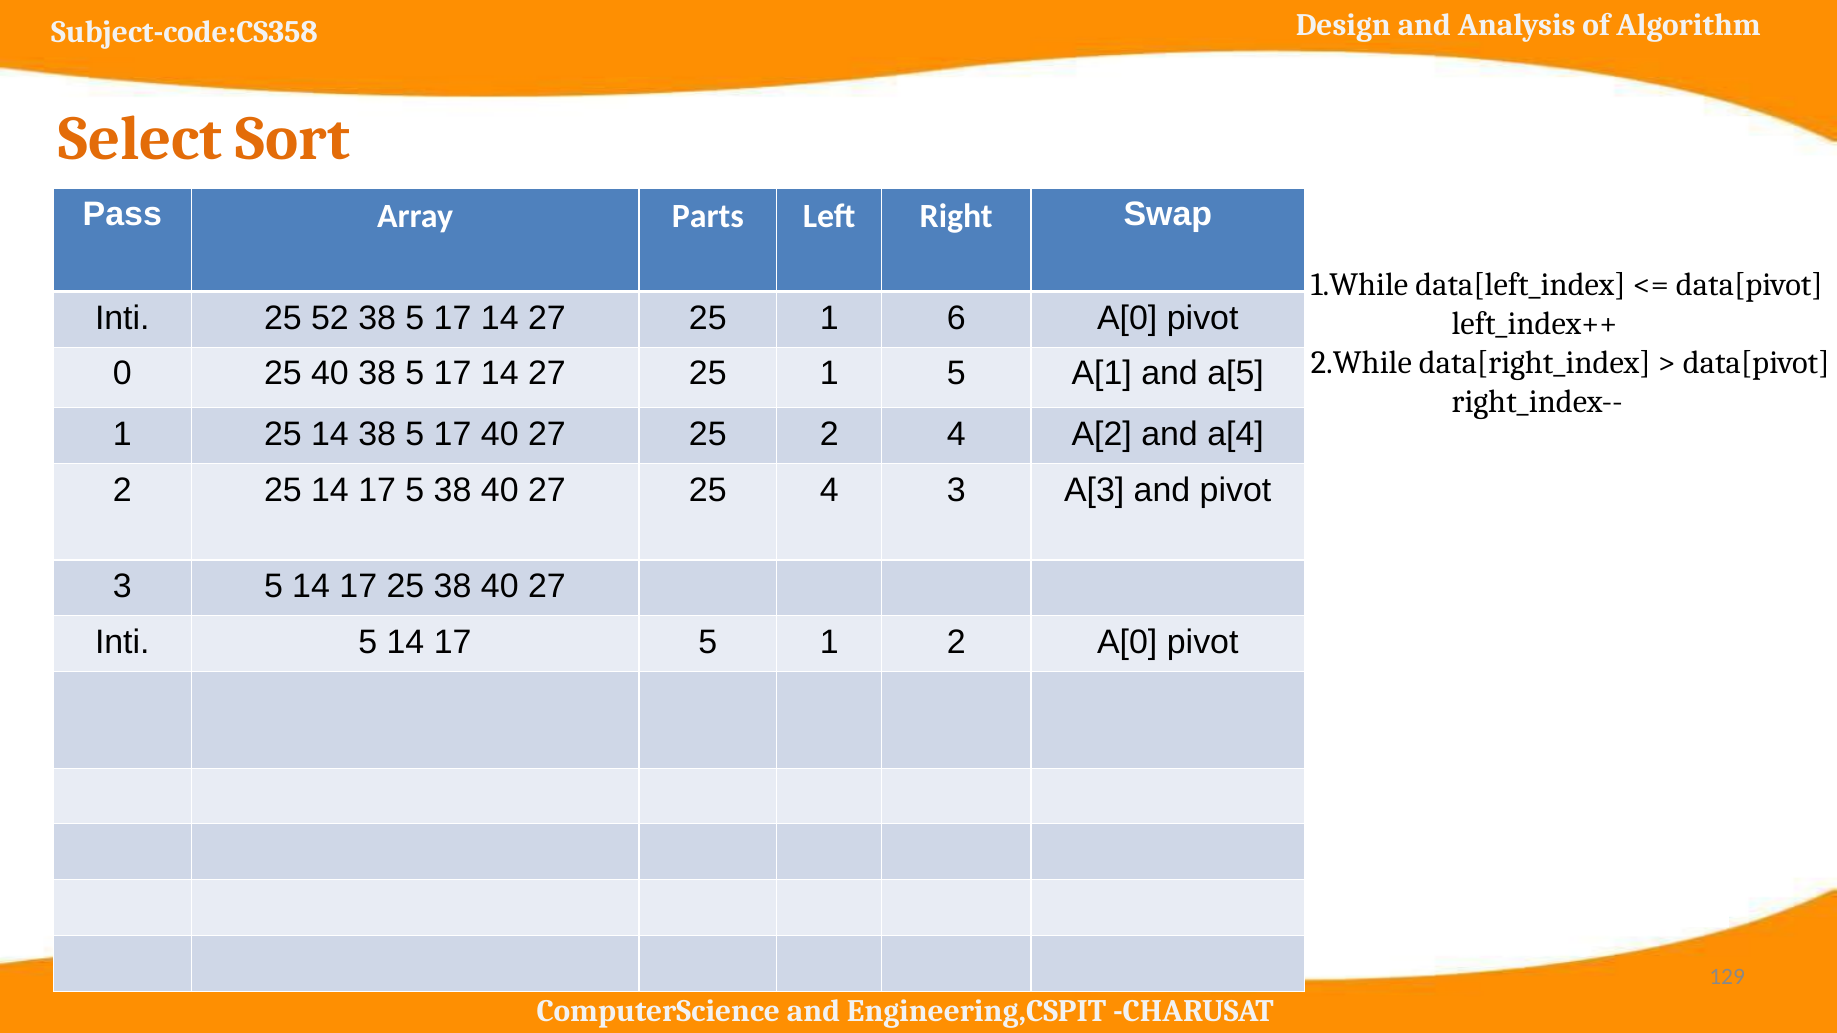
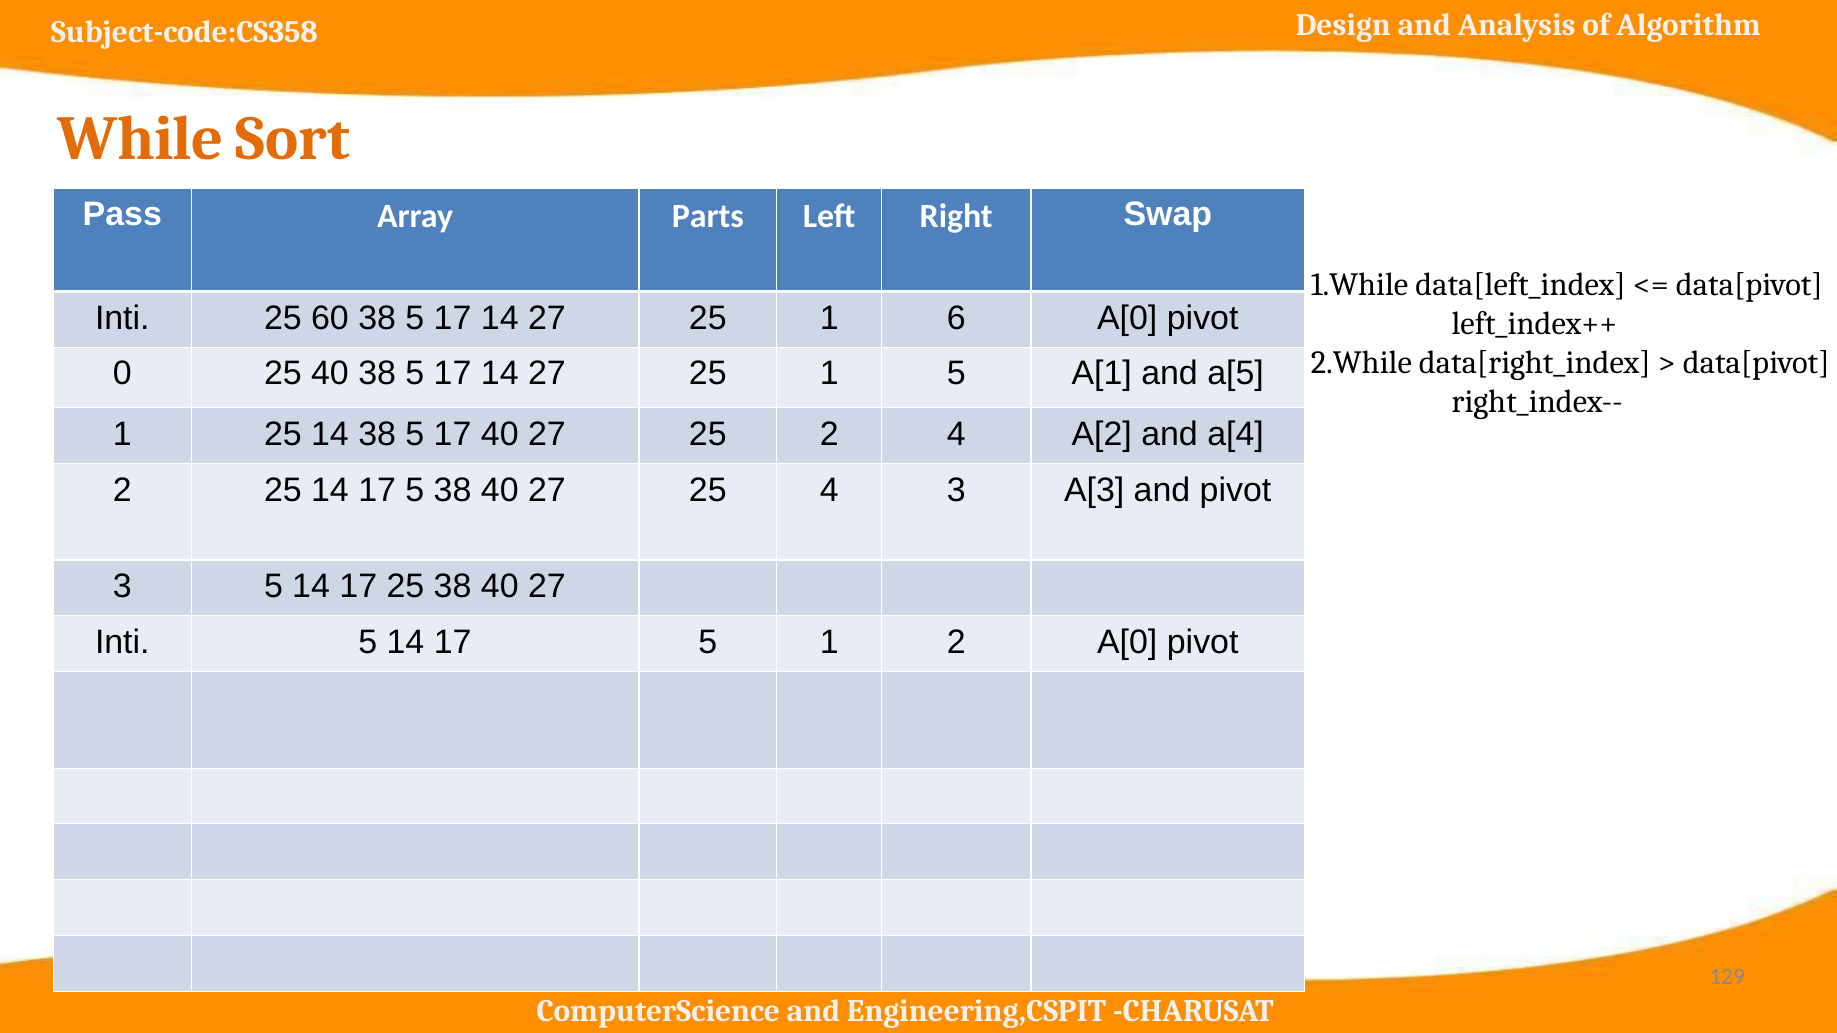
Select: Select -> While
52: 52 -> 60
